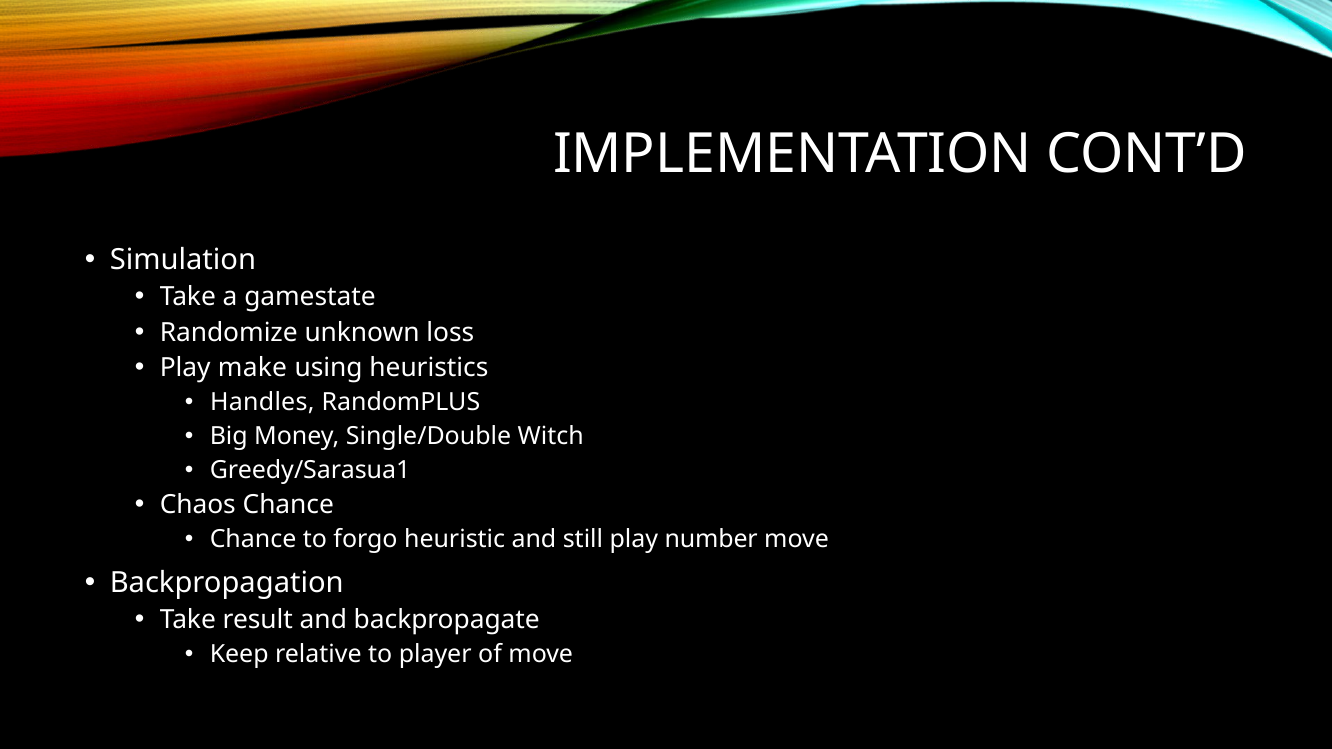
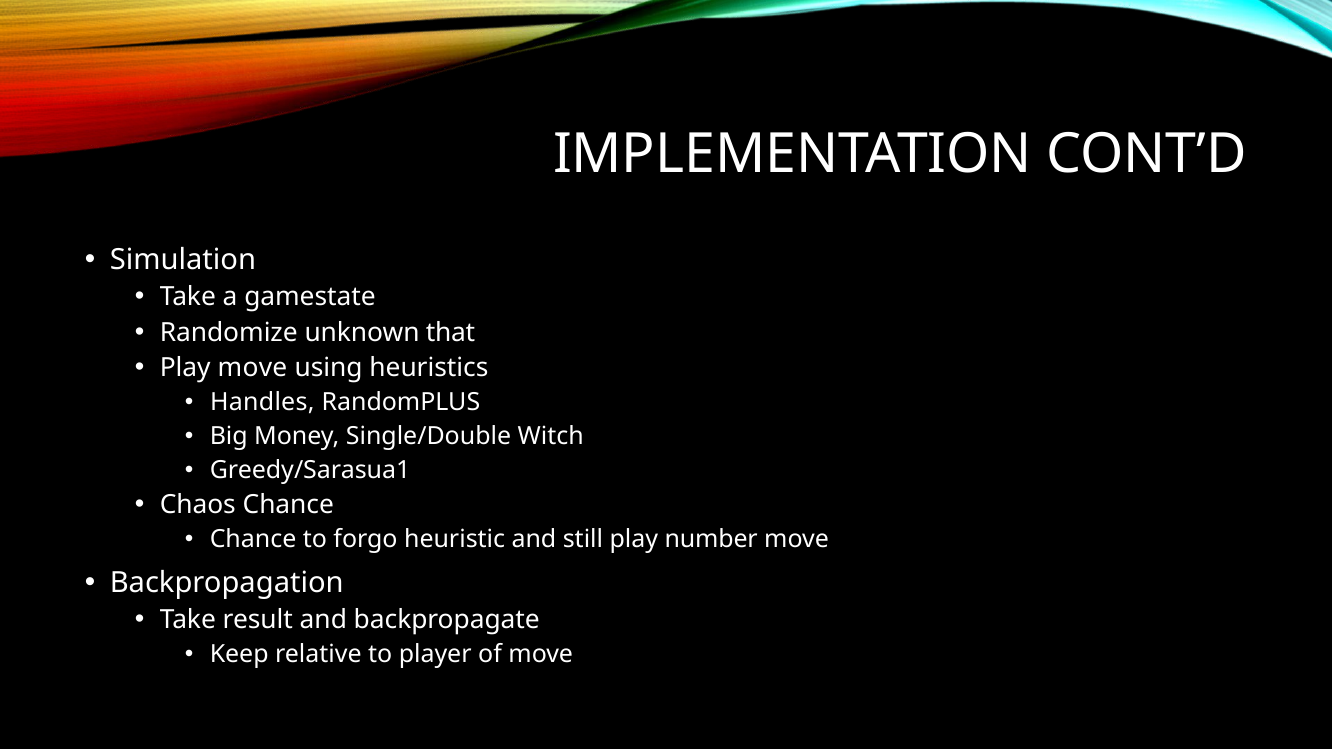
loss: loss -> that
Play make: make -> move
